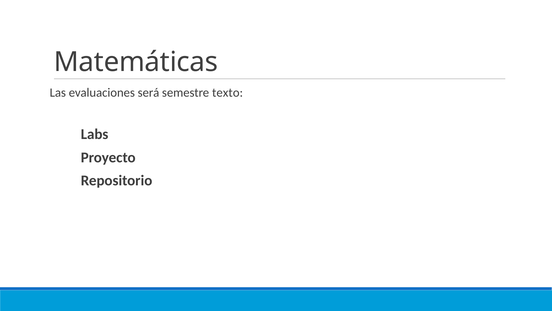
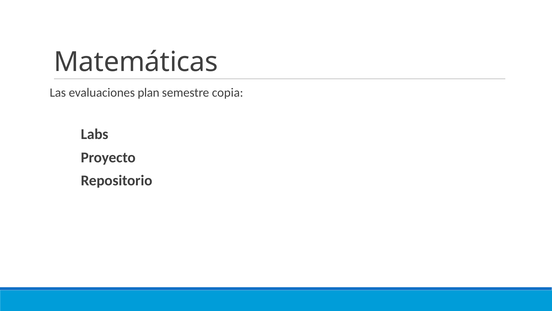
será: será -> plan
texto: texto -> copia
